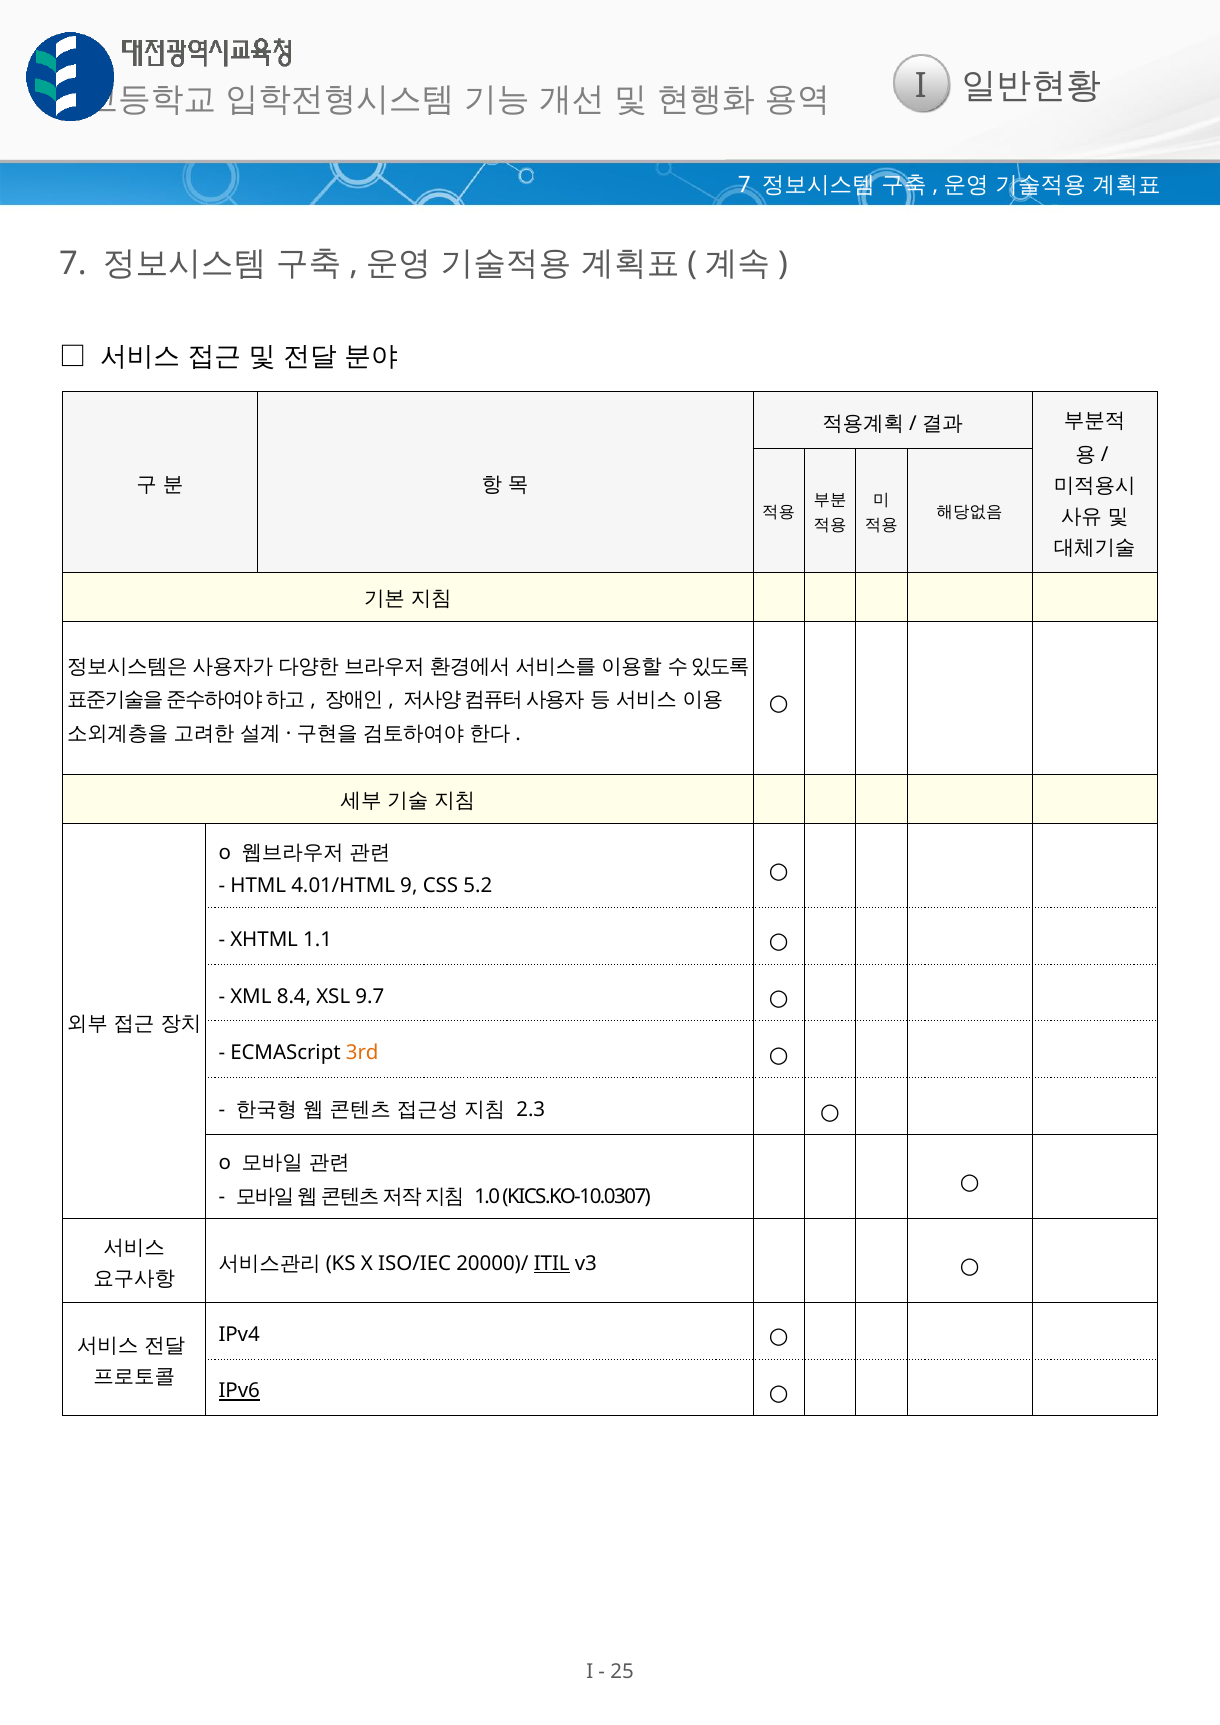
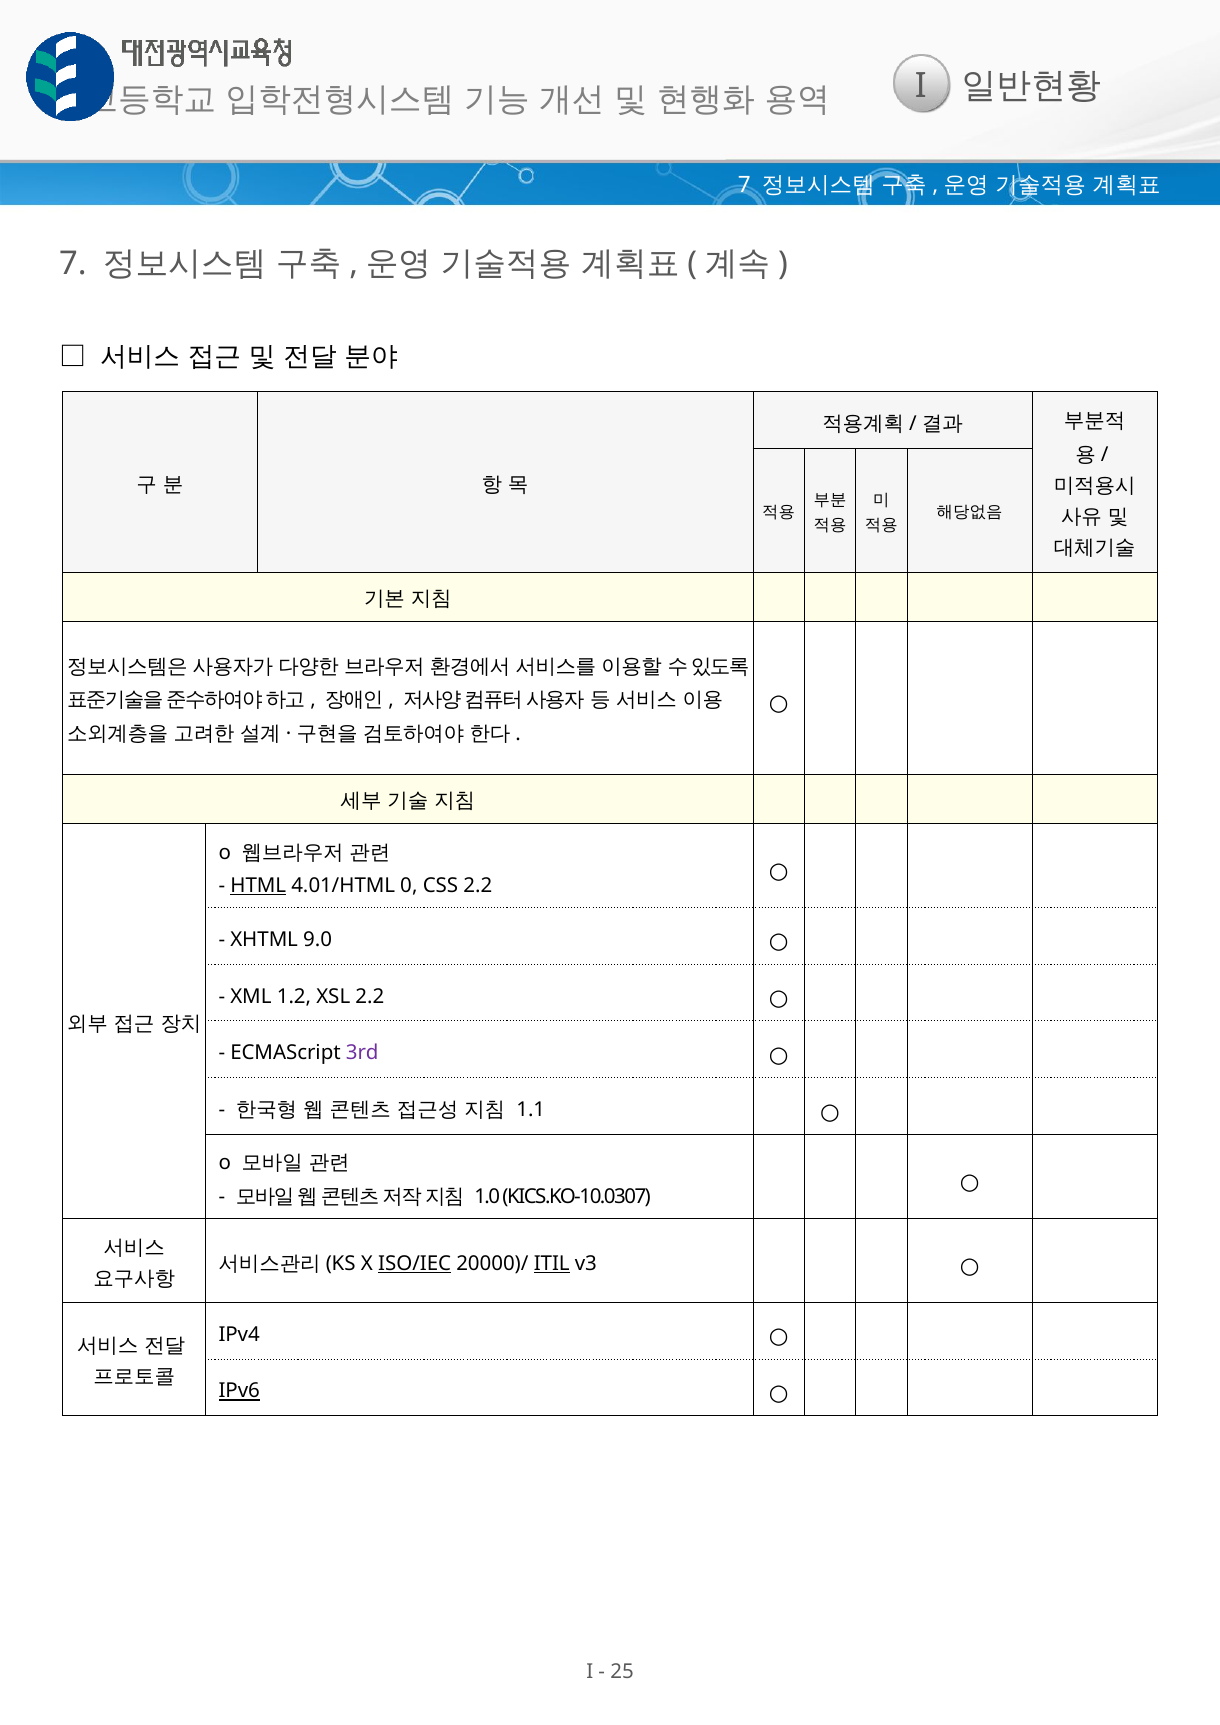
HTML underline: none -> present
9: 9 -> 0
CSS 5.2: 5.2 -> 2.2
1.1: 1.1 -> 9.0
8.4: 8.4 -> 1.2
XSL 9.7: 9.7 -> 2.2
3rd colour: orange -> purple
2.3: 2.3 -> 1.1
ISO/IEC underline: none -> present
